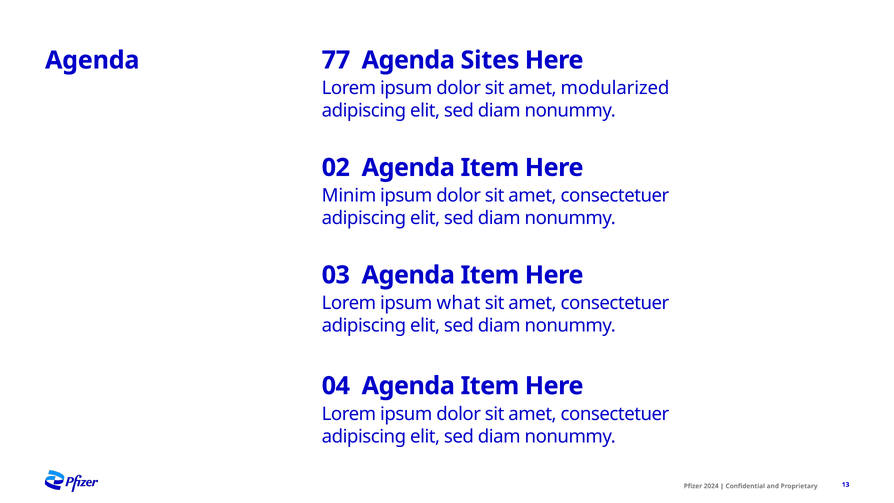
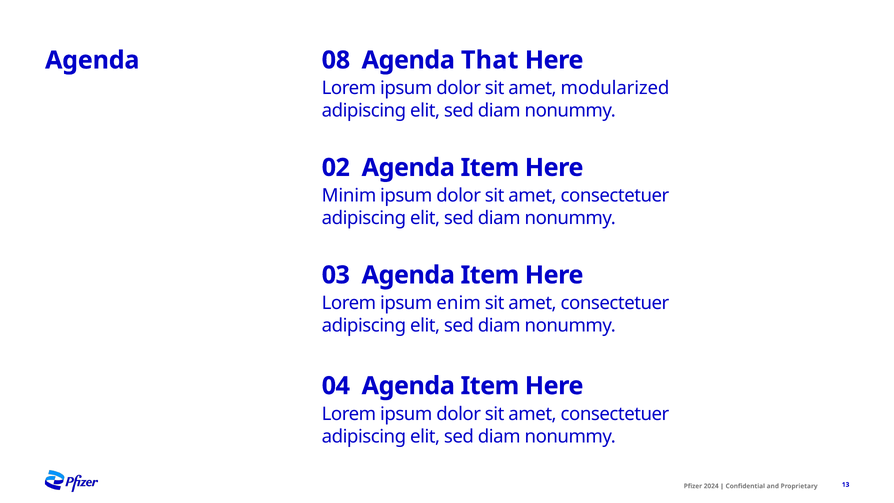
77: 77 -> 08
Sites: Sites -> That
what: what -> enim
